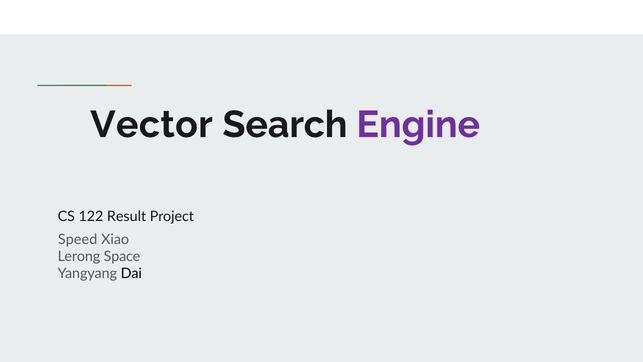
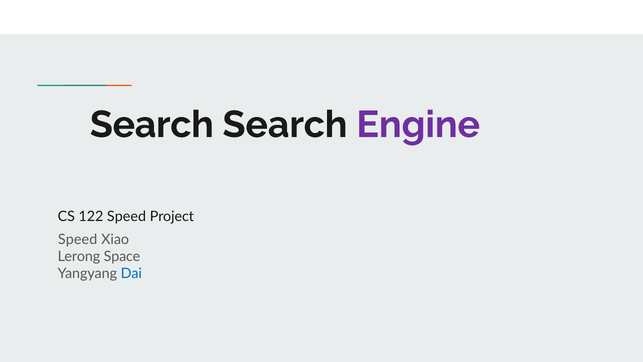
Vector at (151, 125): Vector -> Search
122 Result: Result -> Speed
Dai colour: black -> blue
